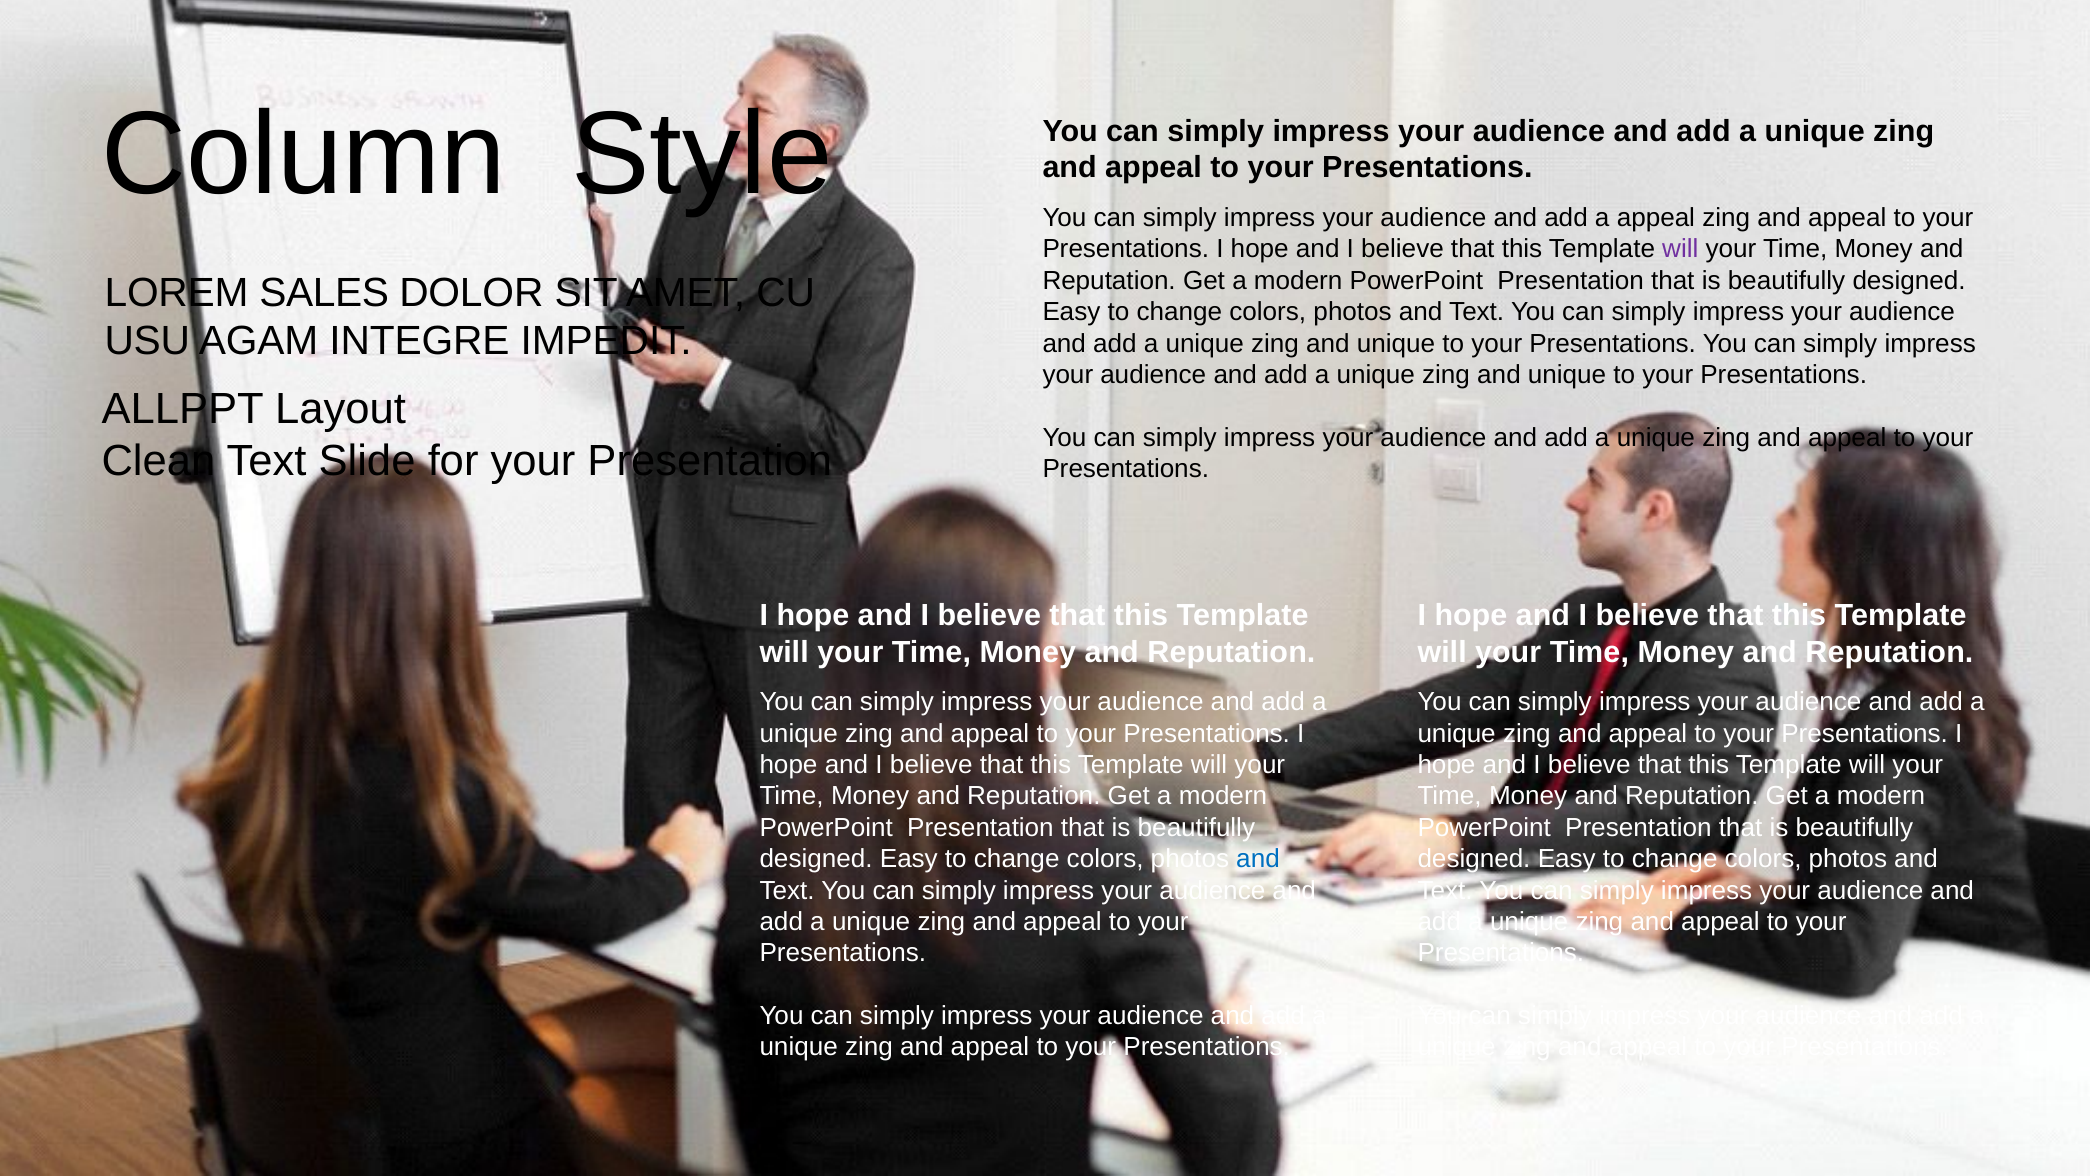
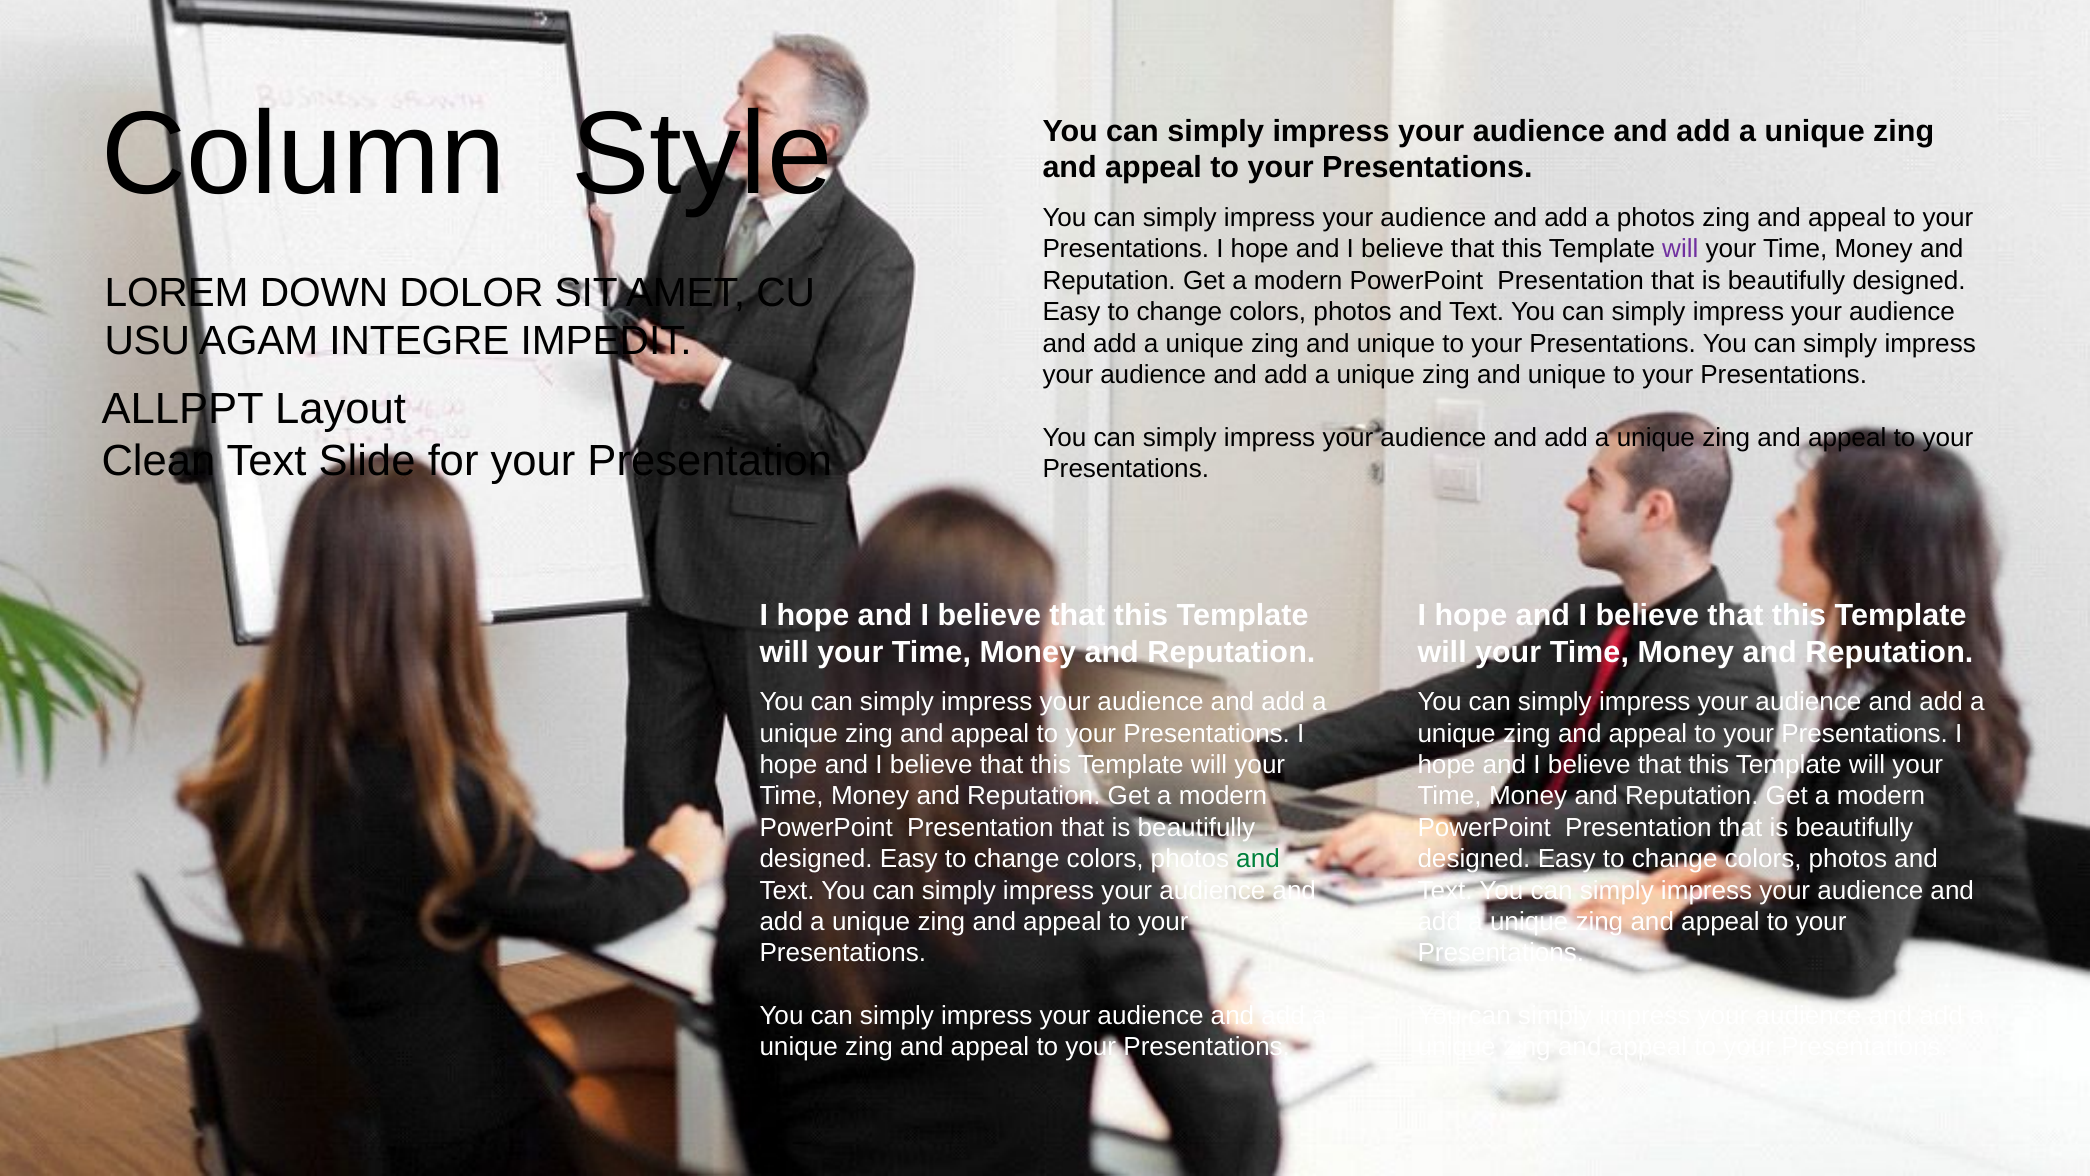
a appeal: appeal -> photos
SALES: SALES -> DOWN
and at (1258, 859) colour: blue -> green
